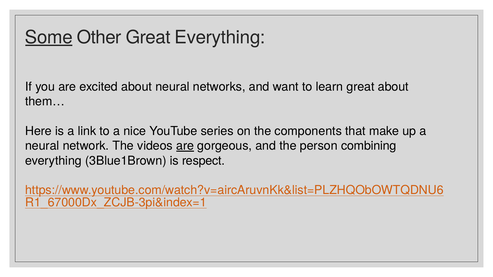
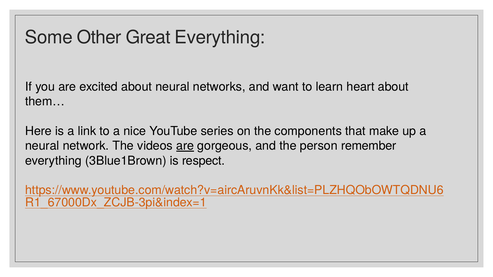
Some underline: present -> none
learn great: great -> heart
combining: combining -> remember
